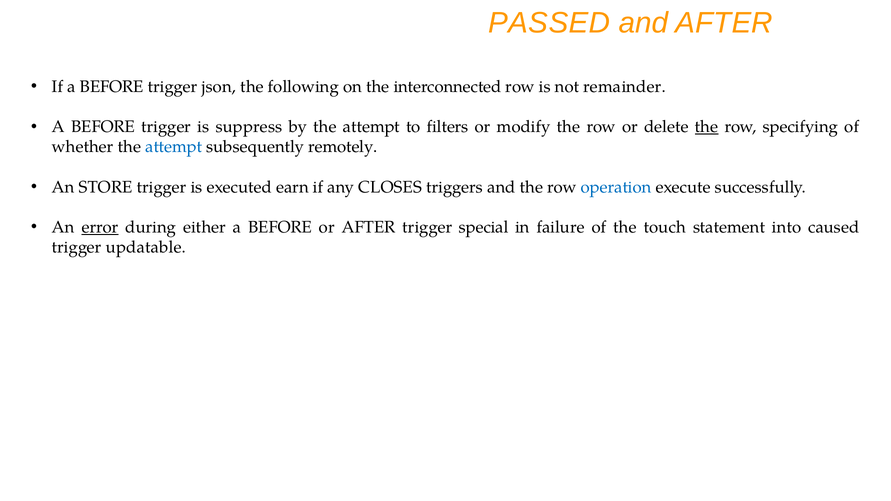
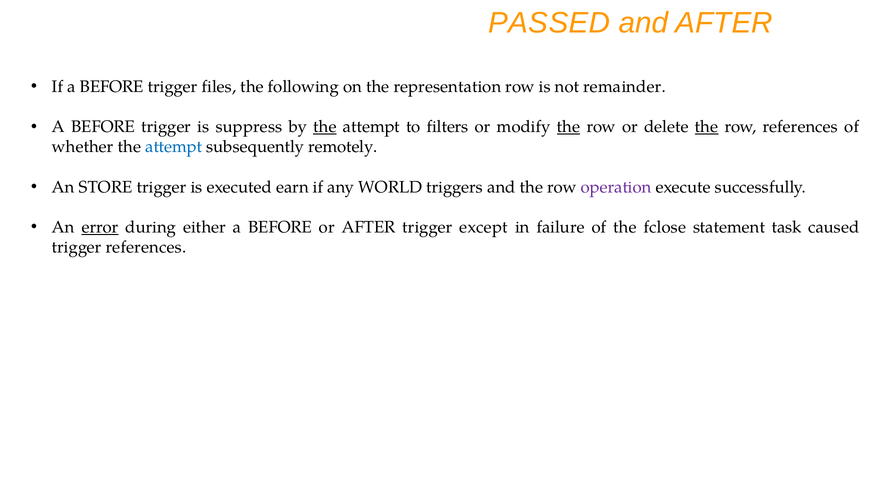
json: json -> files
interconnected: interconnected -> representation
the at (325, 127) underline: none -> present
the at (569, 127) underline: none -> present
row specifying: specifying -> references
CLOSES: CLOSES -> WORLD
operation colour: blue -> purple
special: special -> except
touch: touch -> fclose
into: into -> task
trigger updatable: updatable -> references
